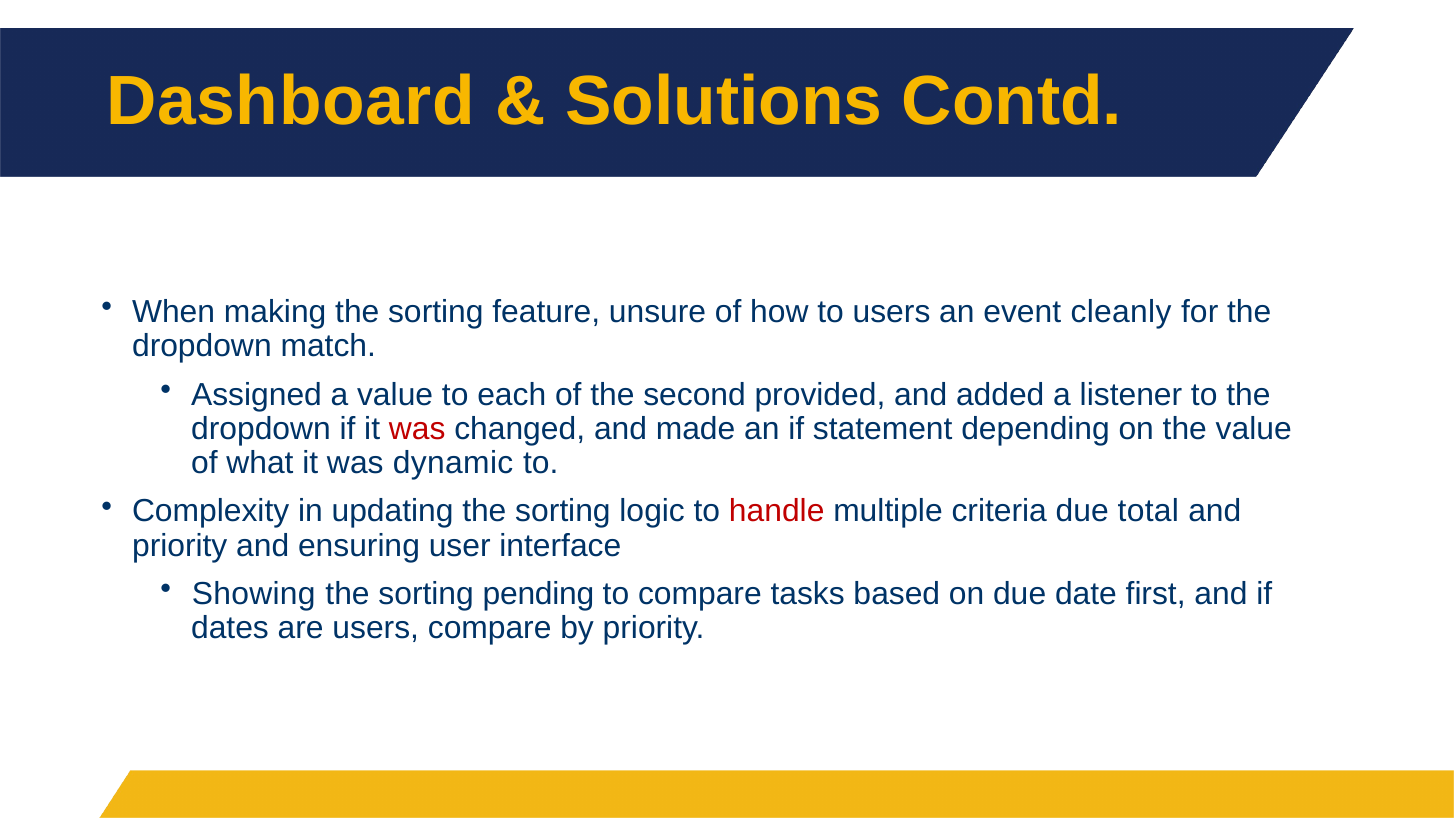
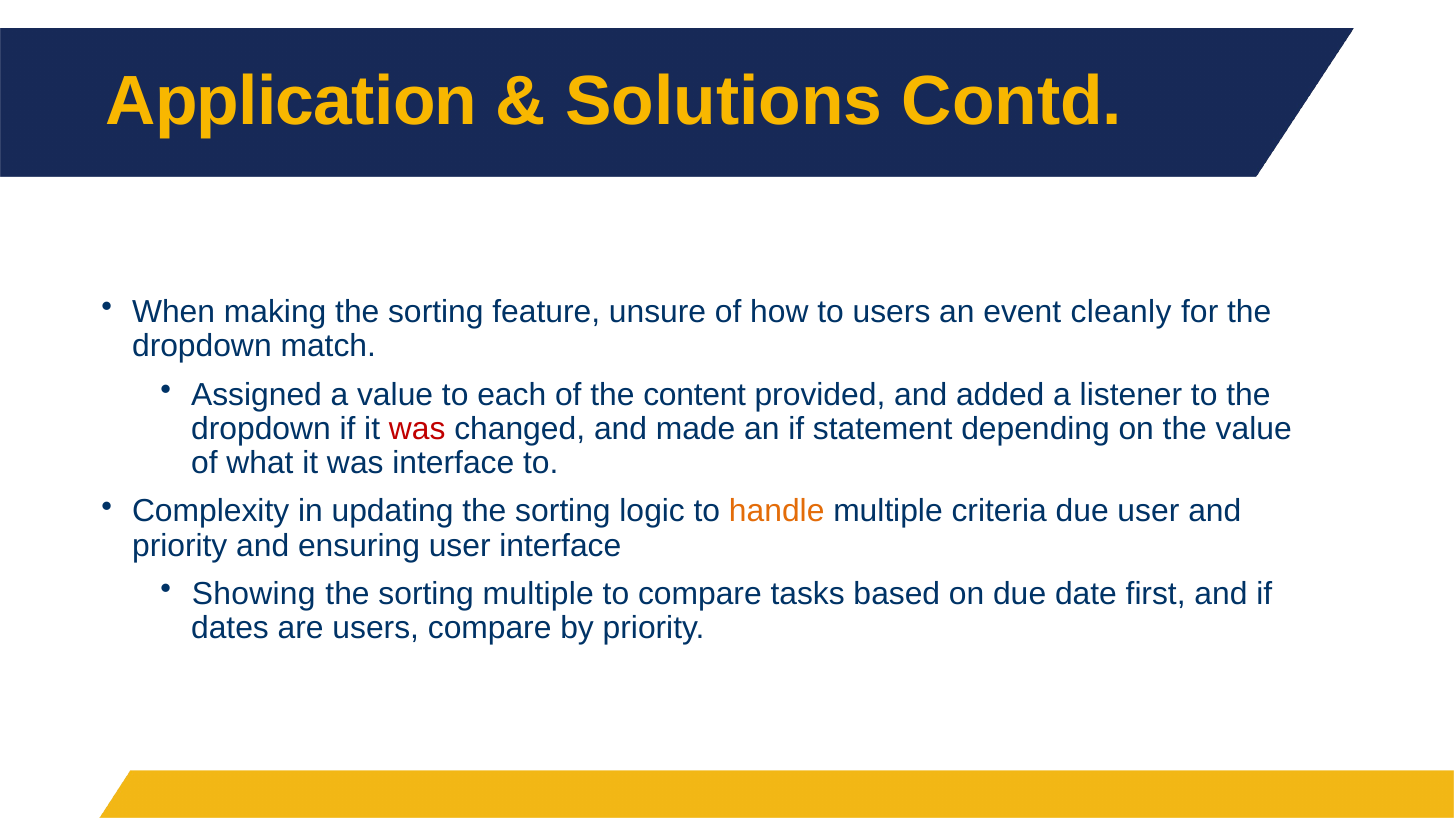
Dashboard: Dashboard -> Application
second: second -> content
was dynamic: dynamic -> interface
handle colour: red -> orange
due total: total -> user
sorting pending: pending -> multiple
